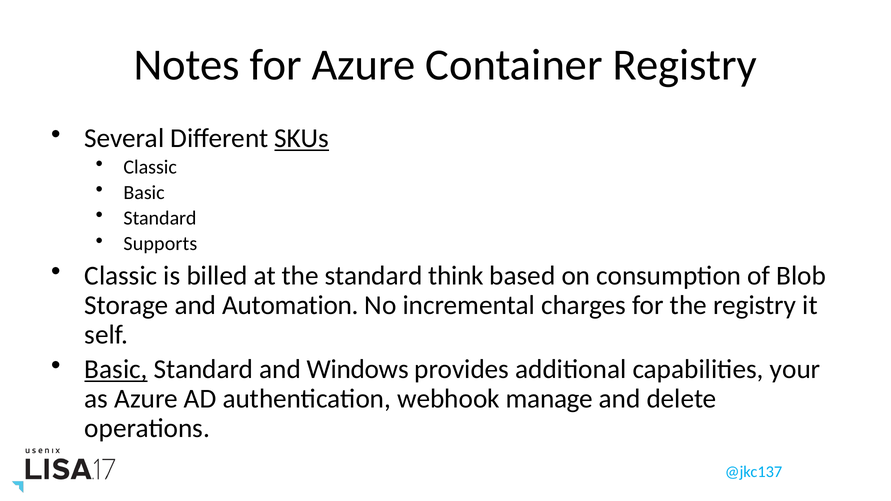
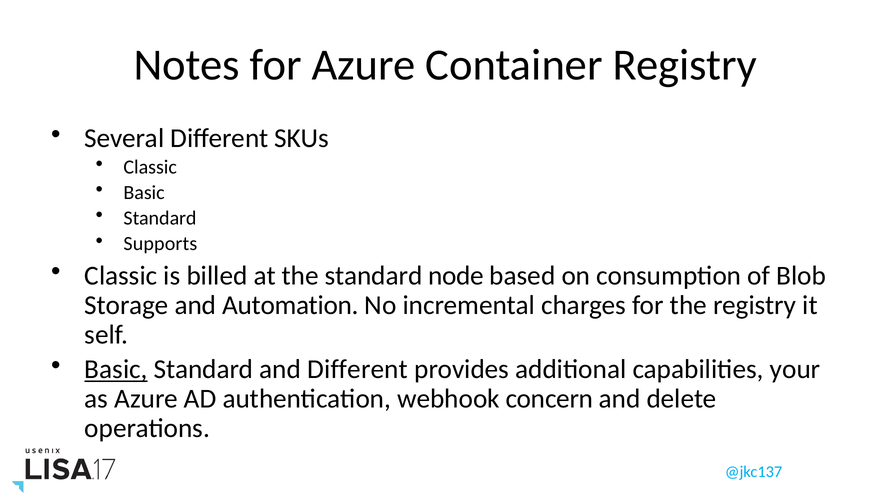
SKUs underline: present -> none
think: think -> node
and Windows: Windows -> Different
manage: manage -> concern
